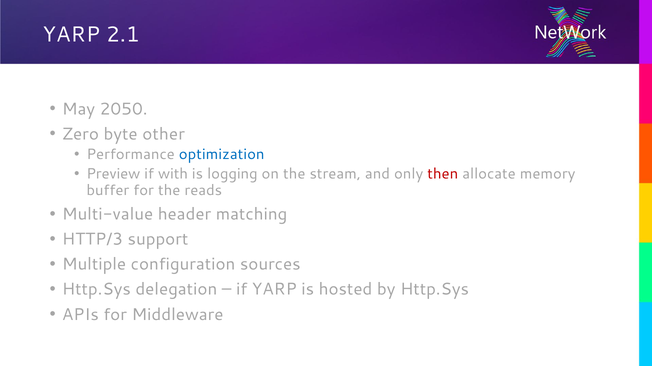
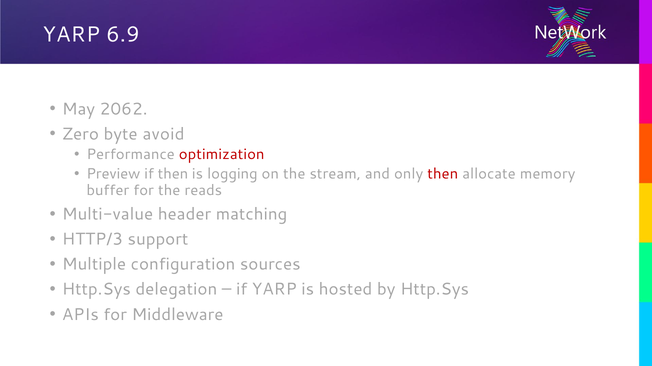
2.1: 2.1 -> 6.9
2050: 2050 -> 2062
other: other -> avoid
optimization colour: blue -> red
if with: with -> then
